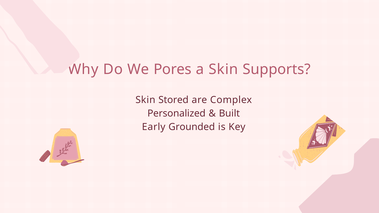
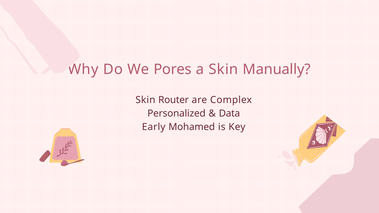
Supports: Supports -> Manually
Stored: Stored -> Router
Built: Built -> Data
Grounded: Grounded -> Mohamed
